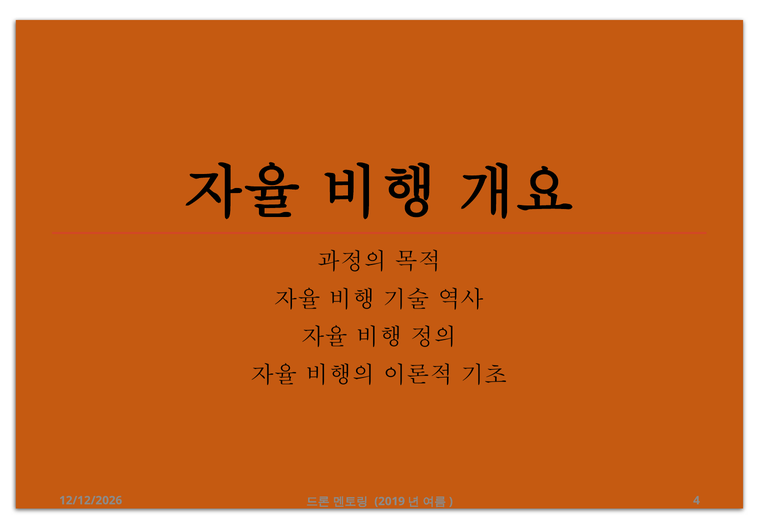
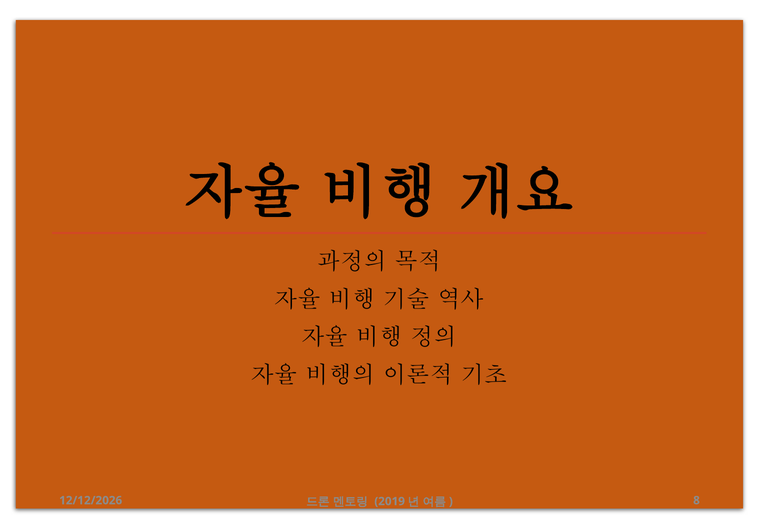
4: 4 -> 8
